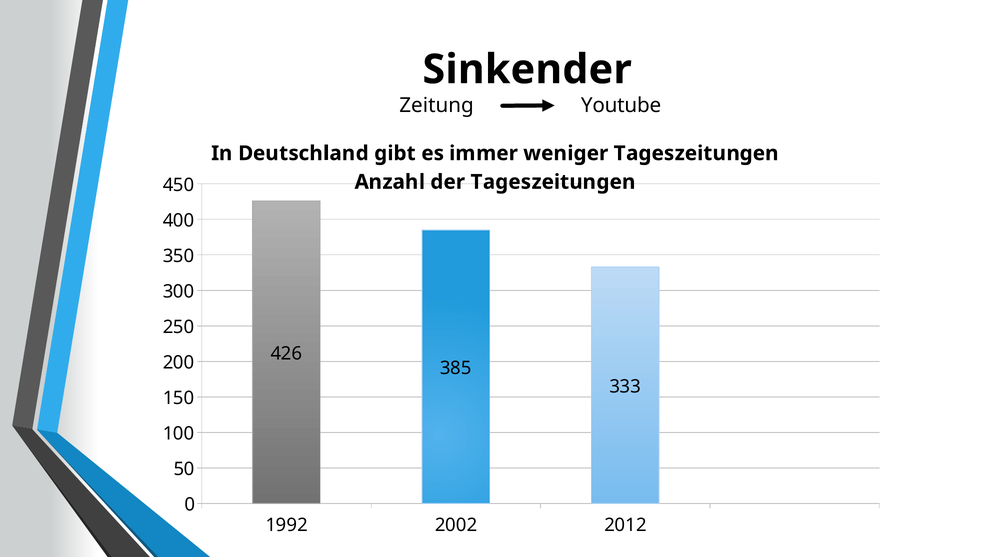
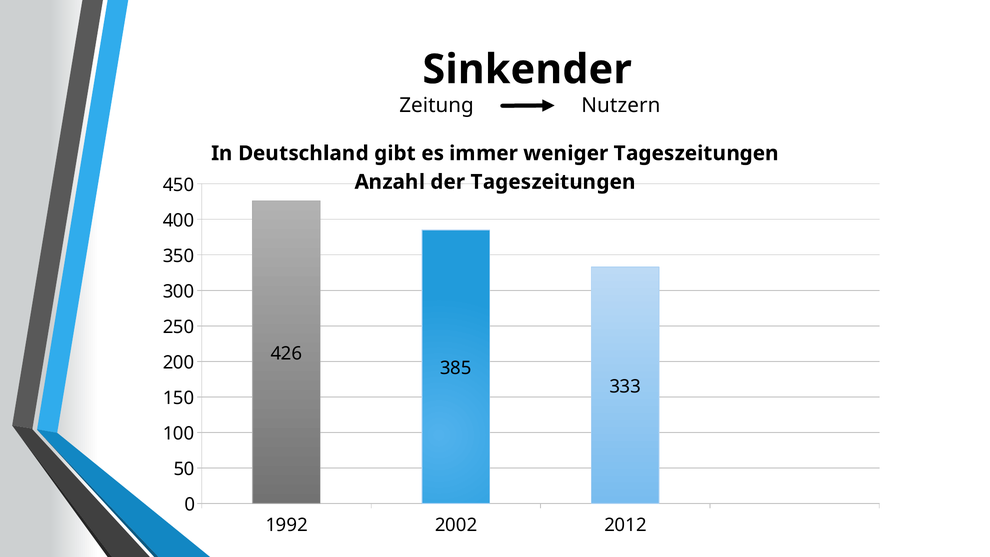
Youtube: Youtube -> Nutzern
